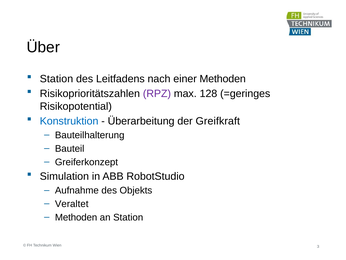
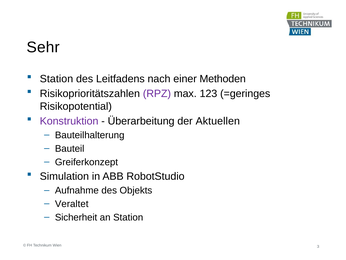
Über: Über -> Sehr
128: 128 -> 123
Konstruktion colour: blue -> purple
Greifkraft: Greifkraft -> Aktuellen
Methoden at (76, 217): Methoden -> Sicherheit
